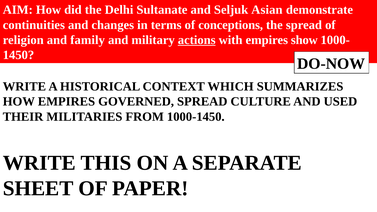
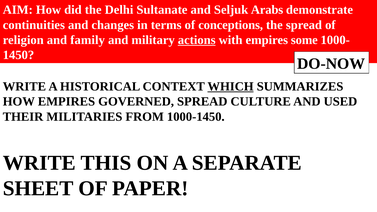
Asian: Asian -> Arabs
show: show -> some
WHICH underline: none -> present
